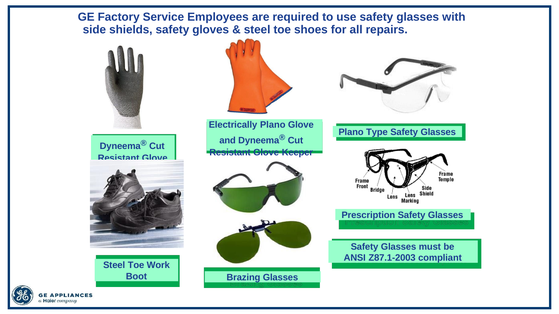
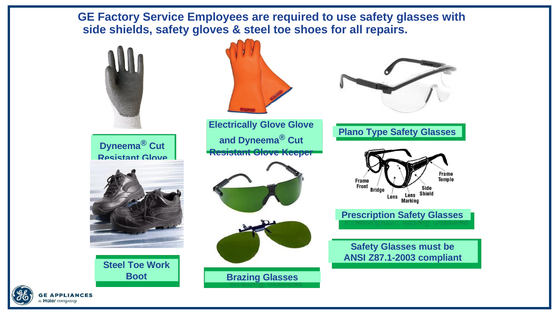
Electrically Plano: Plano -> Glove
